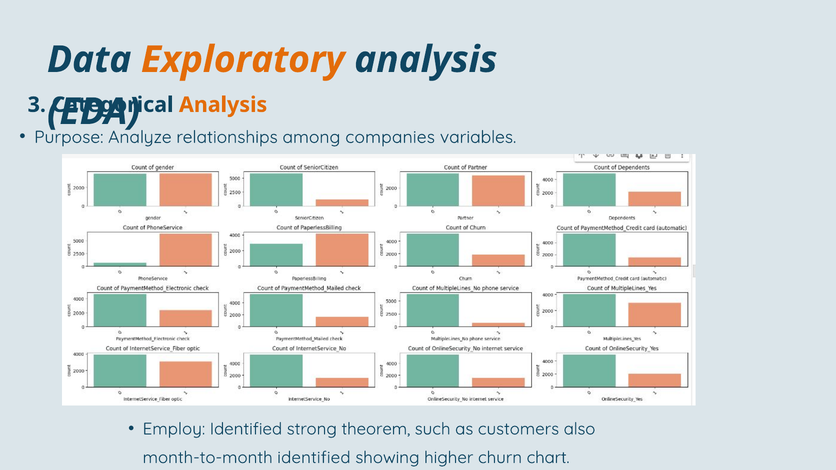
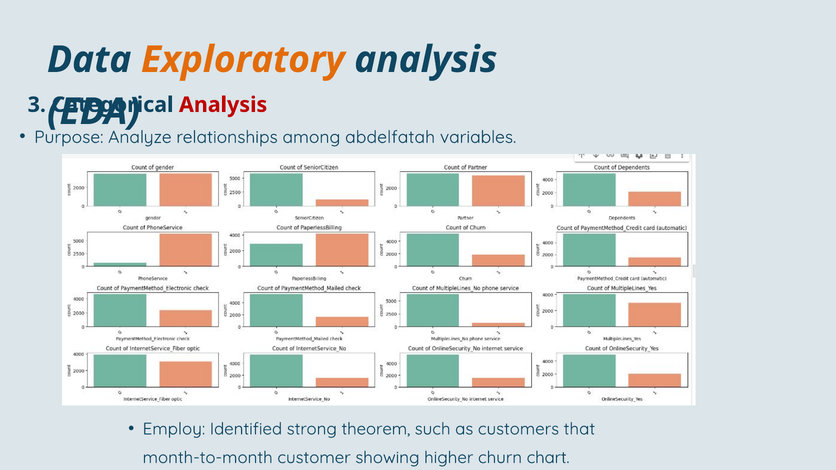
Analysis at (223, 105) colour: orange -> red
companies: companies -> abdelfatah
also: also -> that
month-to-month identified: identified -> customer
